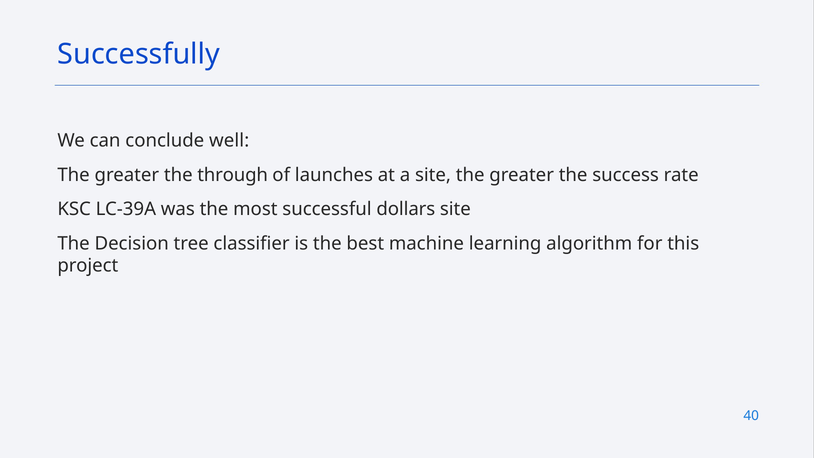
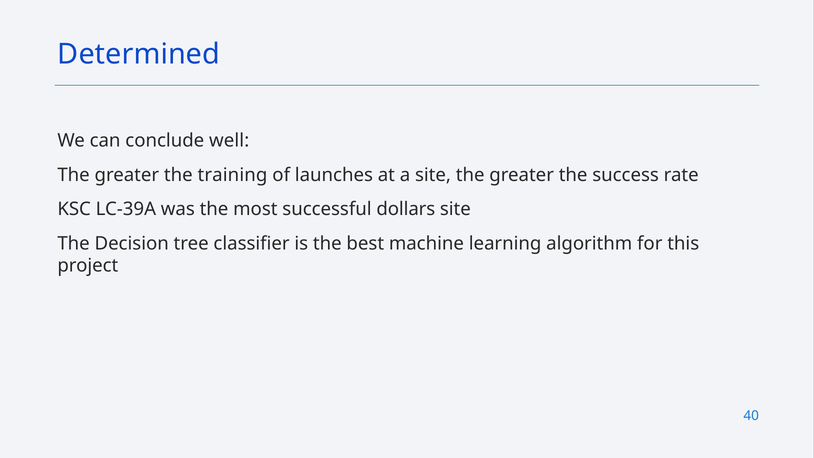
Successfully: Successfully -> Determined
through: through -> training
